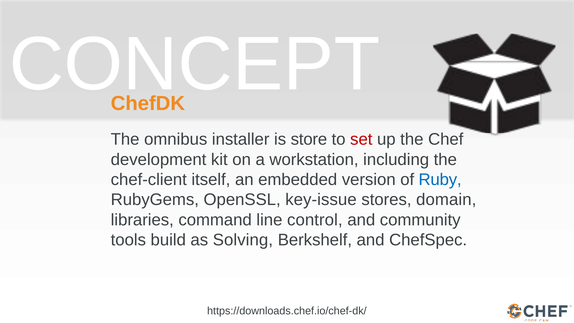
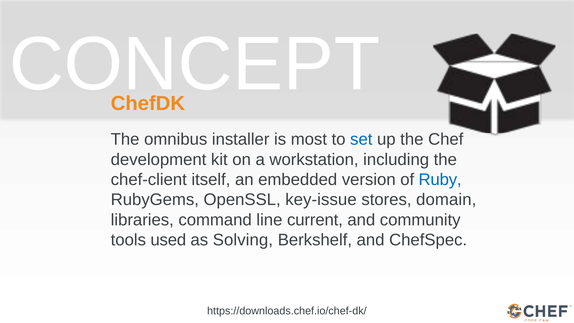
store: store -> most
set colour: red -> blue
control: control -> current
build: build -> used
